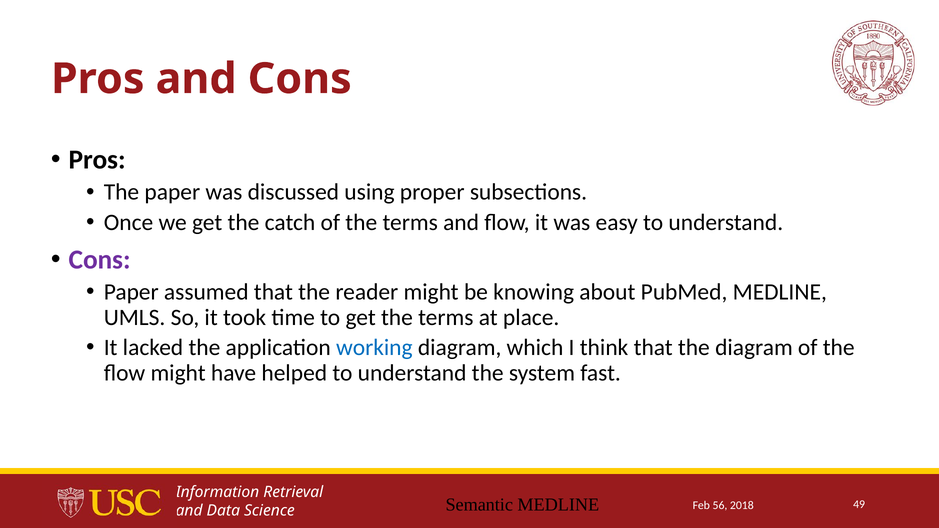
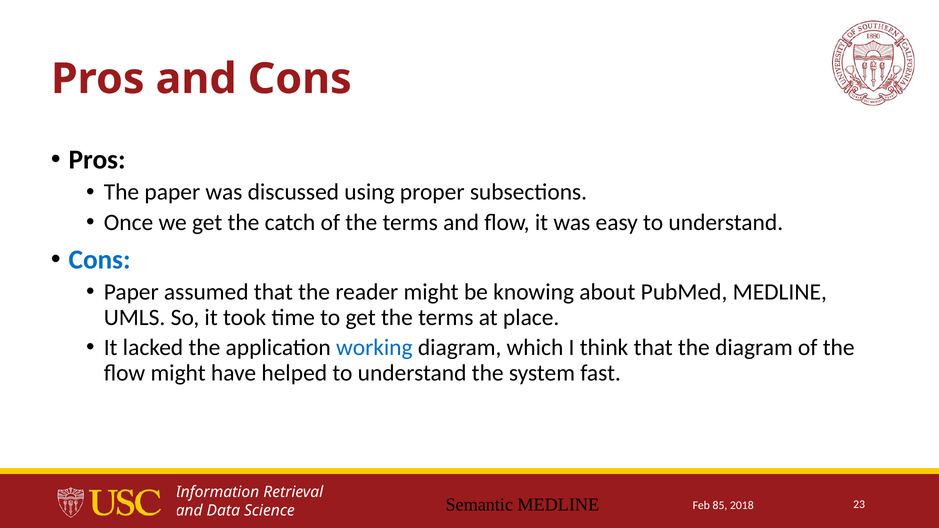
Cons at (100, 260) colour: purple -> blue
56: 56 -> 85
49: 49 -> 23
